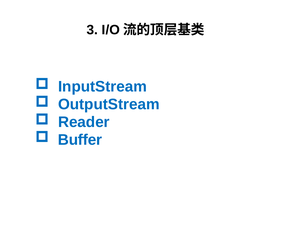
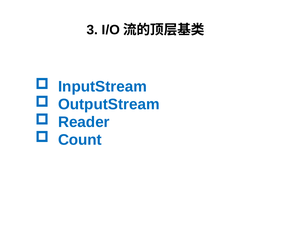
Buffer: Buffer -> Count
